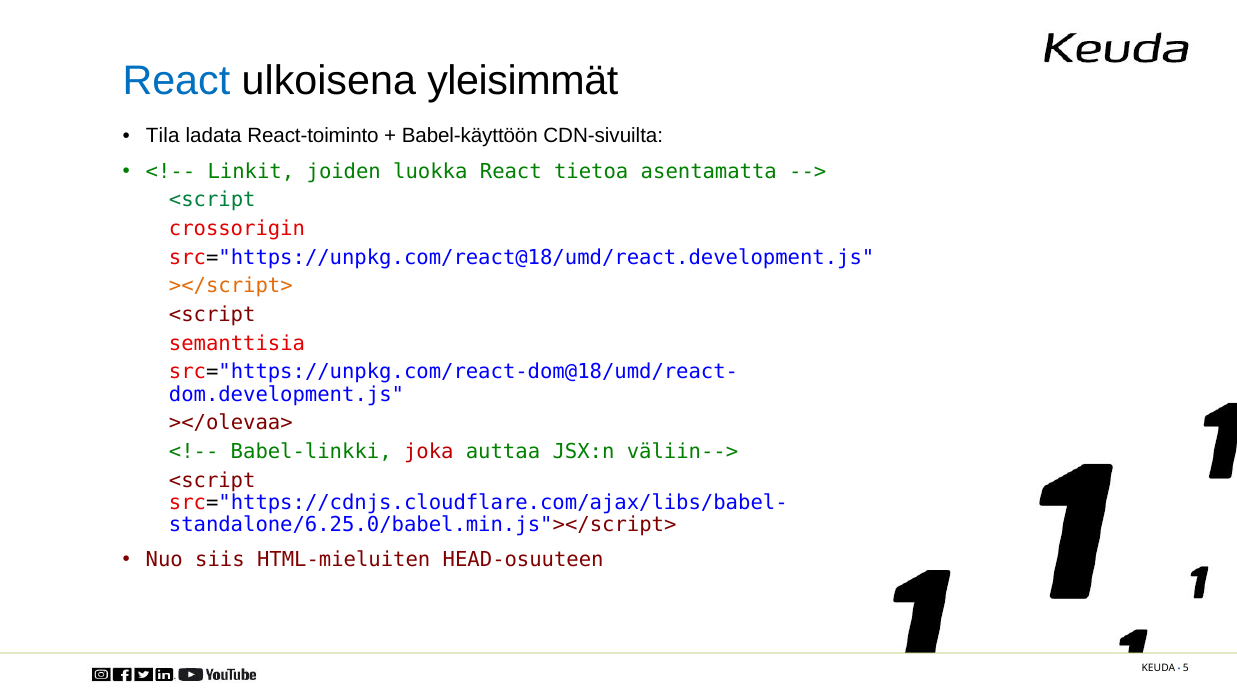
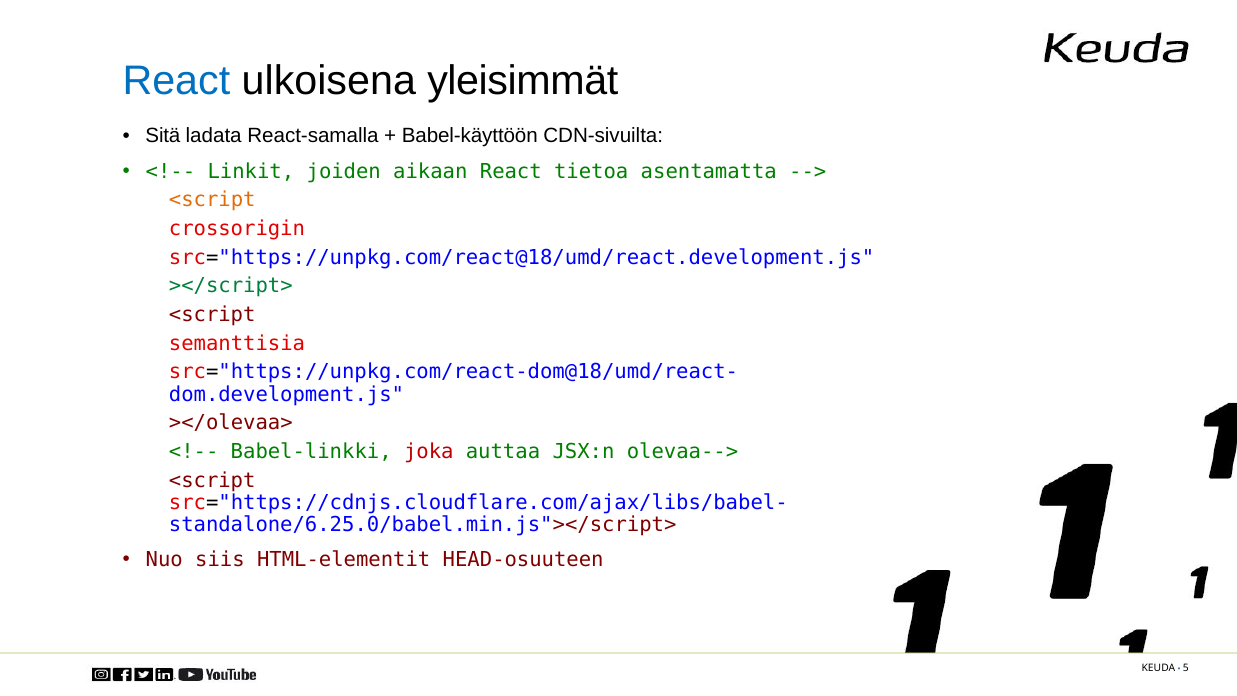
Tila: Tila -> Sitä
React-toiminto: React-toiminto -> React-samalla
luokka: luokka -> aikaan
<script at (212, 200) colour: green -> orange
></script> colour: orange -> green
väliin-->: väliin--> -> olevaa-->
HTML-mieluiten: HTML-mieluiten -> HTML-elementit
